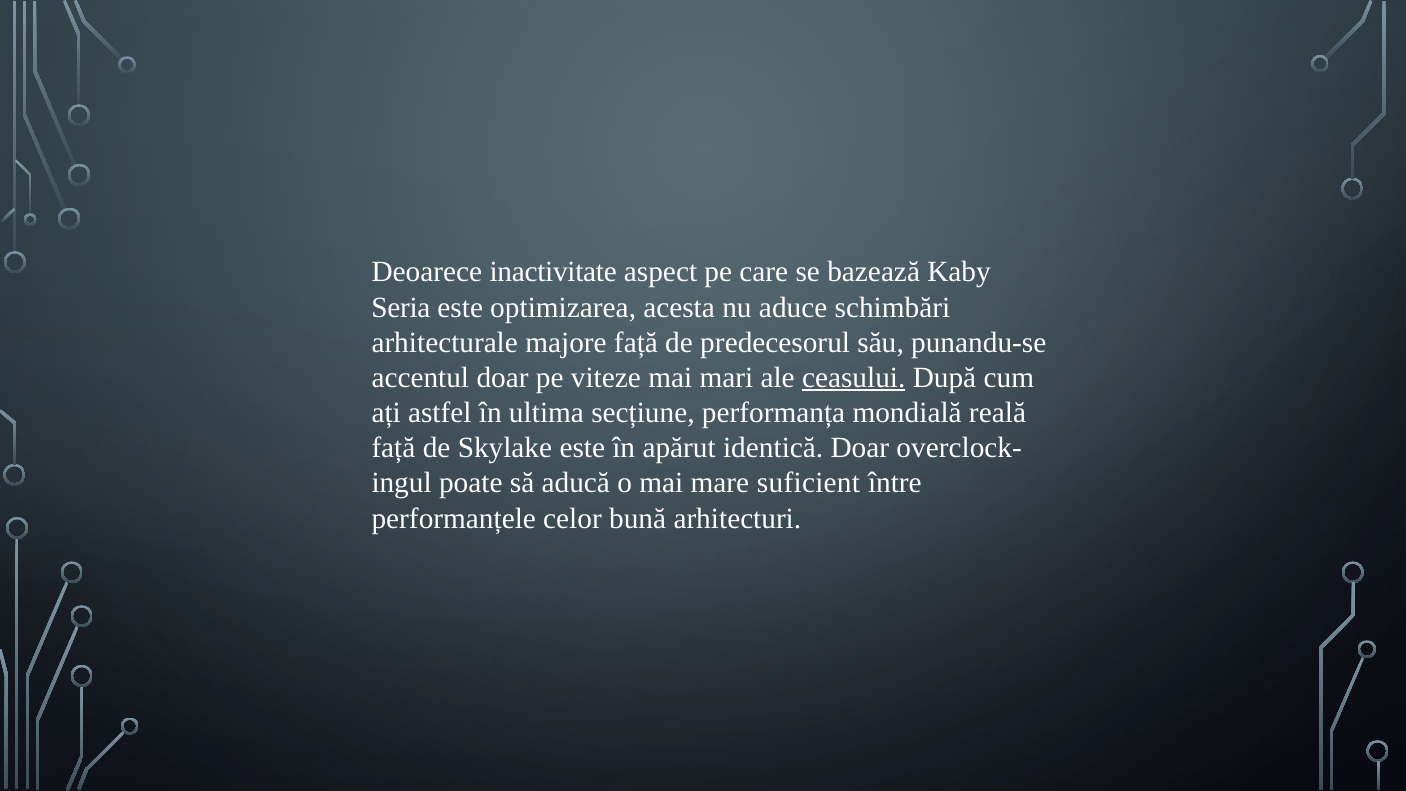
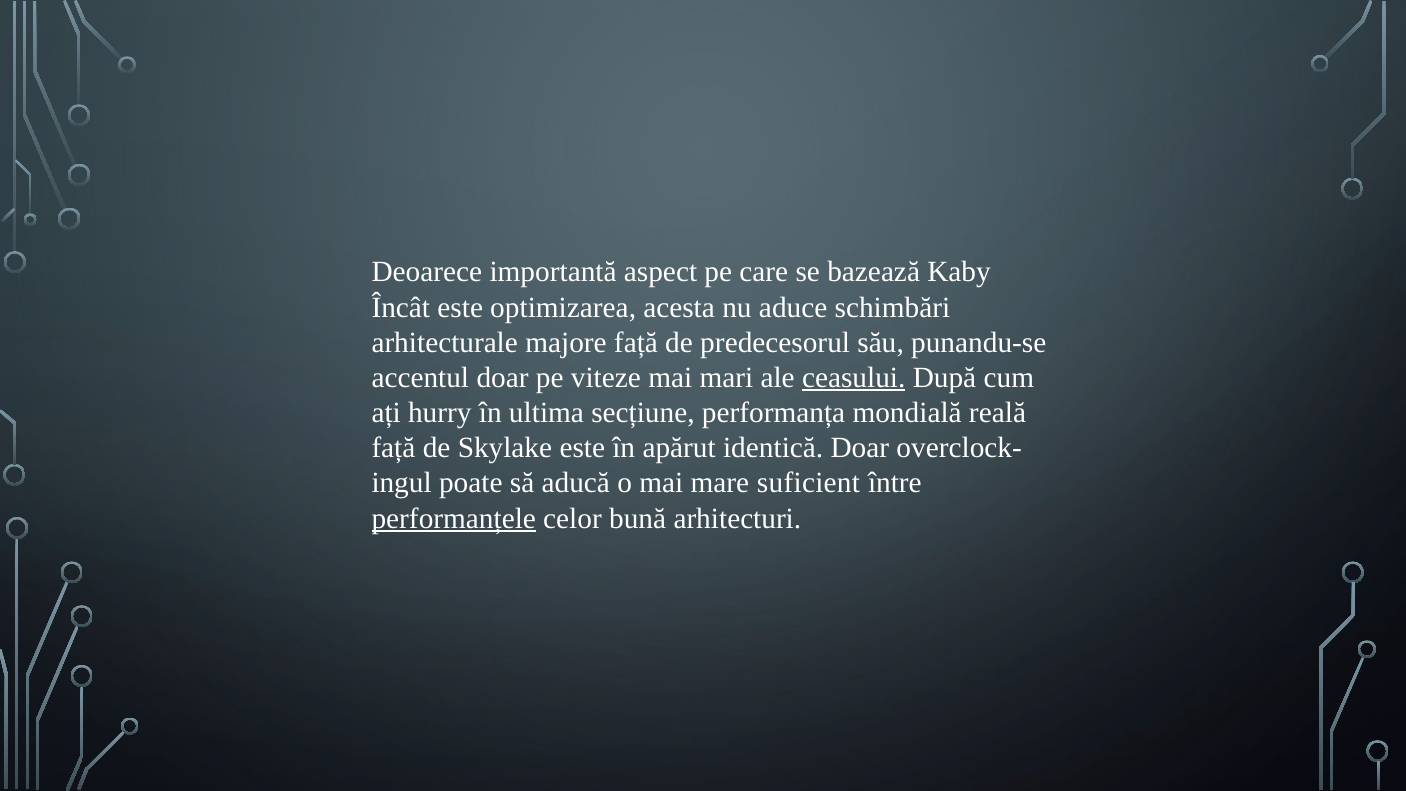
inactivitate: inactivitate -> importantă
Seria: Seria -> Încât
astfel: astfel -> hurry
performanțele underline: none -> present
